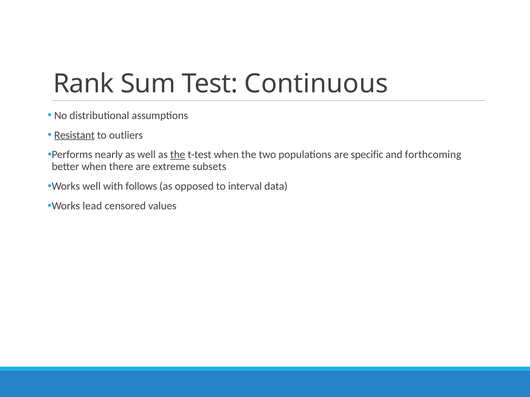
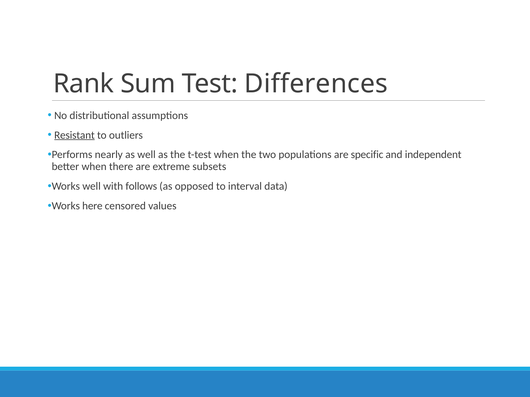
Continuous: Continuous -> Differences
the at (178, 155) underline: present -> none
forthcoming: forthcoming -> independent
lead: lead -> here
